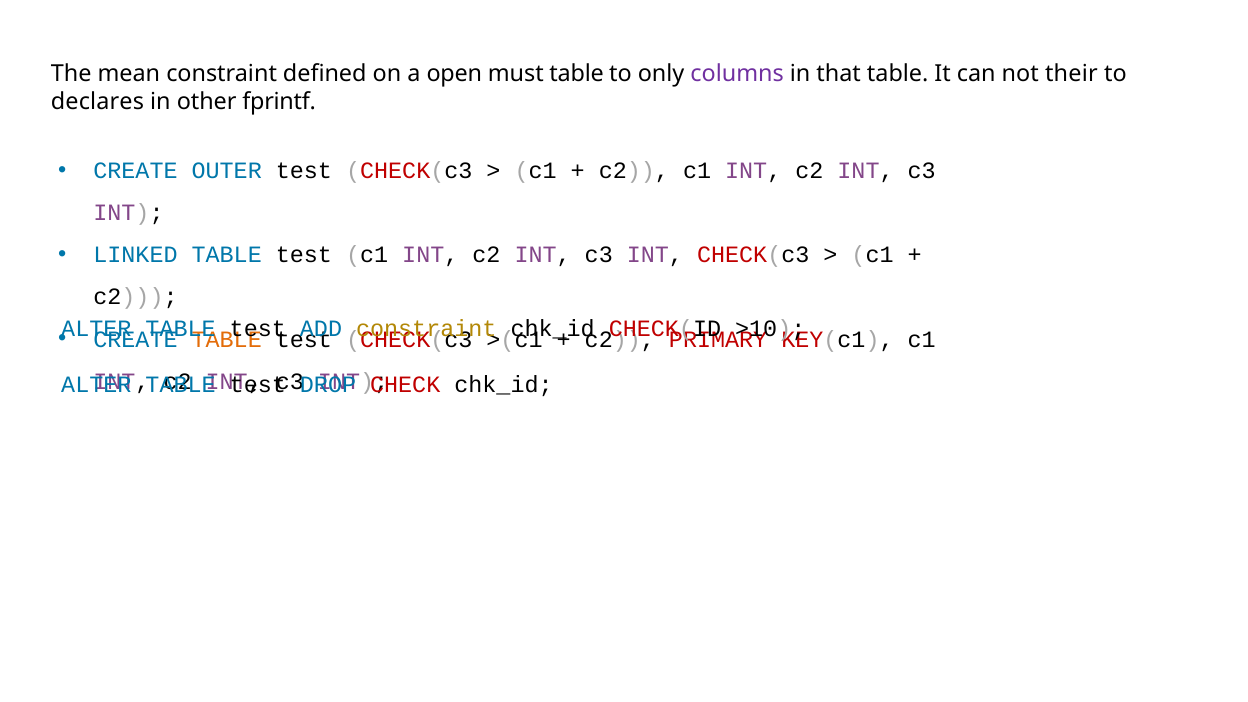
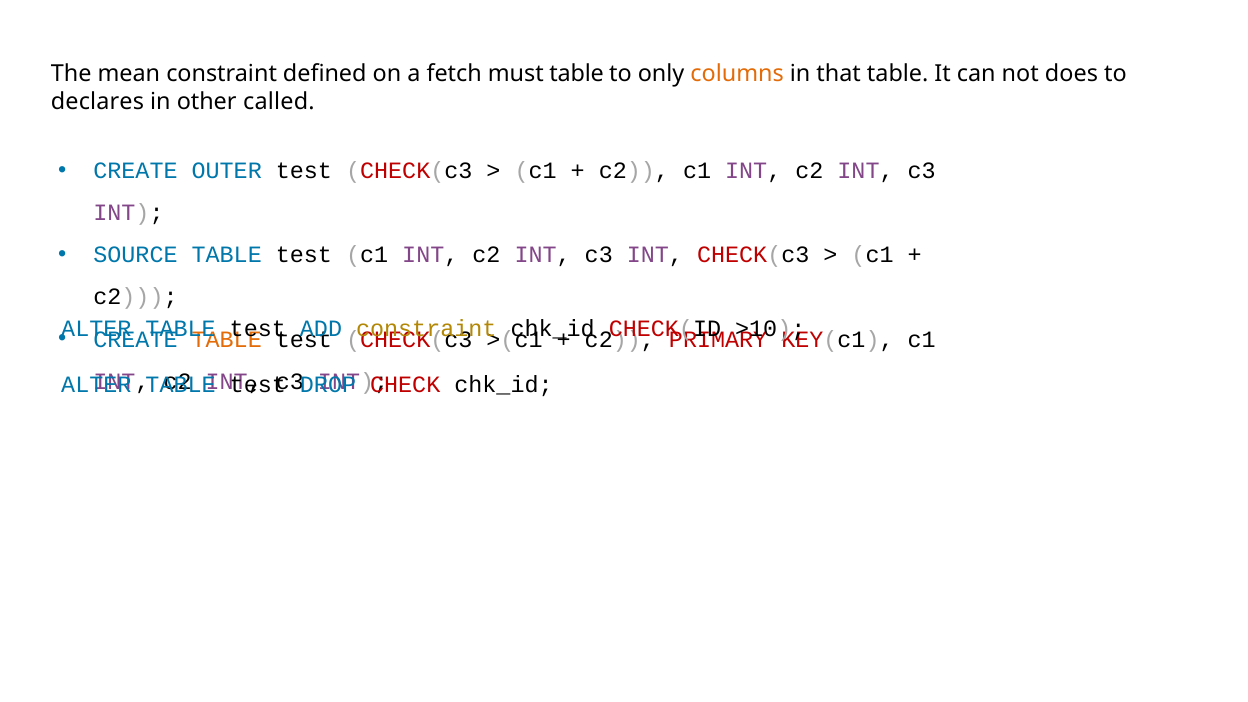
open: open -> fetch
columns colour: purple -> orange
their: their -> does
fprintf: fprintf -> called
LINKED: LINKED -> SOURCE
